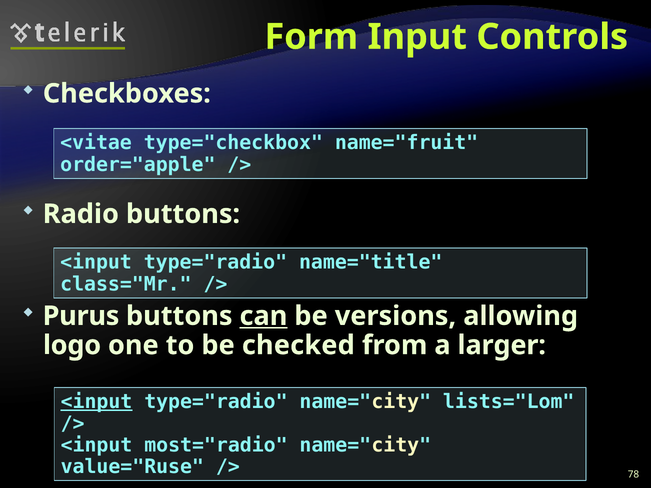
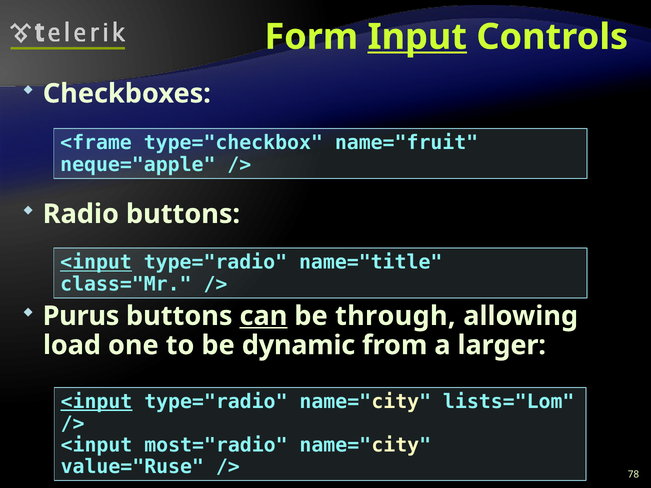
Input underline: none -> present
<vitae: <vitae -> <frame
order="apple: order="apple -> neque="apple
<input at (96, 263) underline: none -> present
versions: versions -> through
logo: logo -> load
checked: checked -> dynamic
